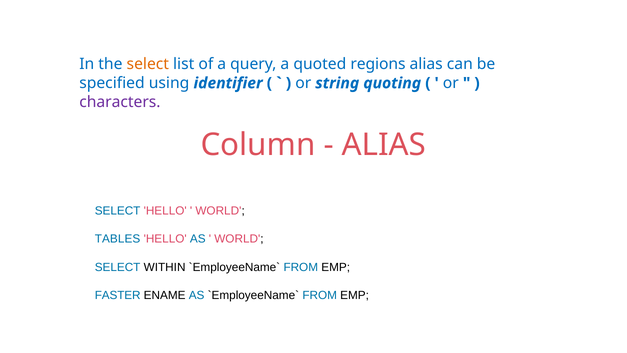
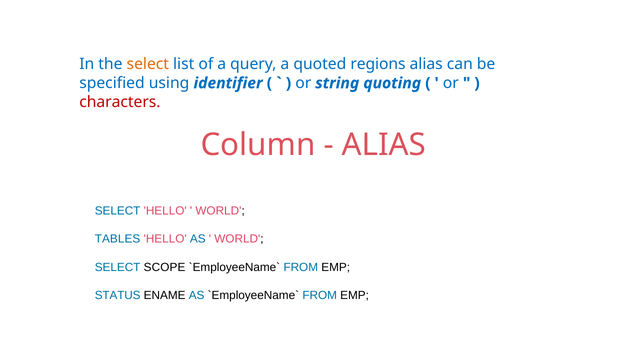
characters colour: purple -> red
WITHIN: WITHIN -> SCOPE
FASTER: FASTER -> STATUS
